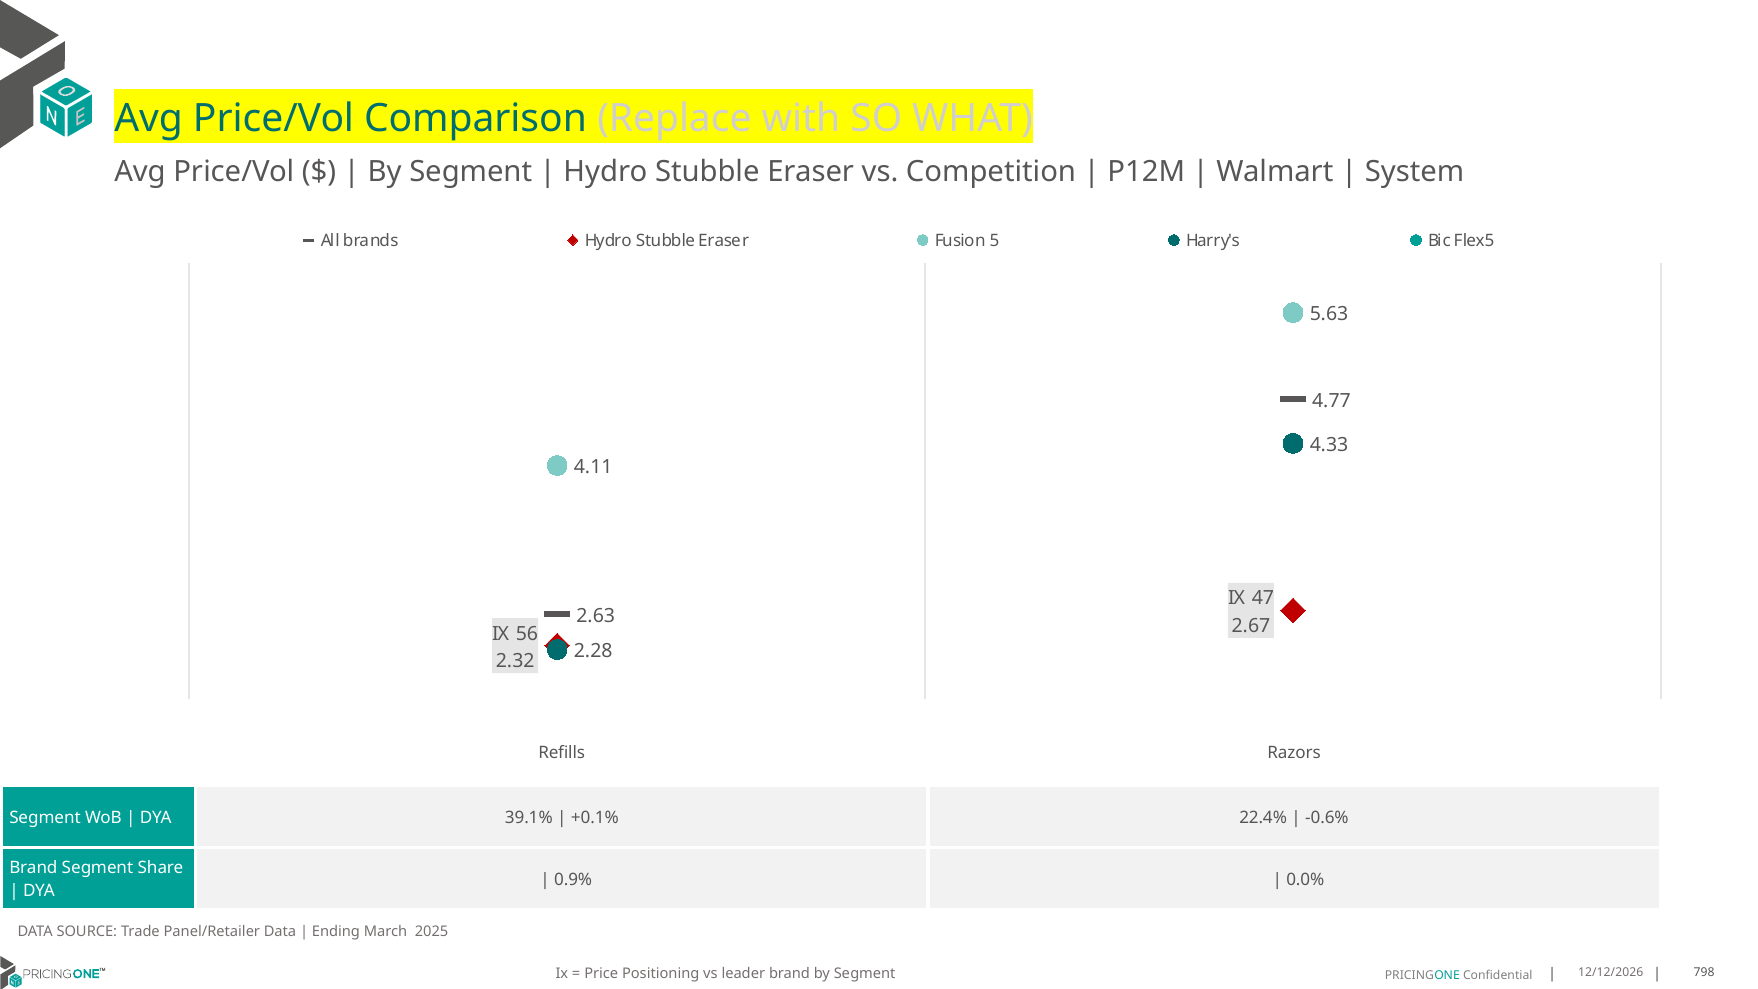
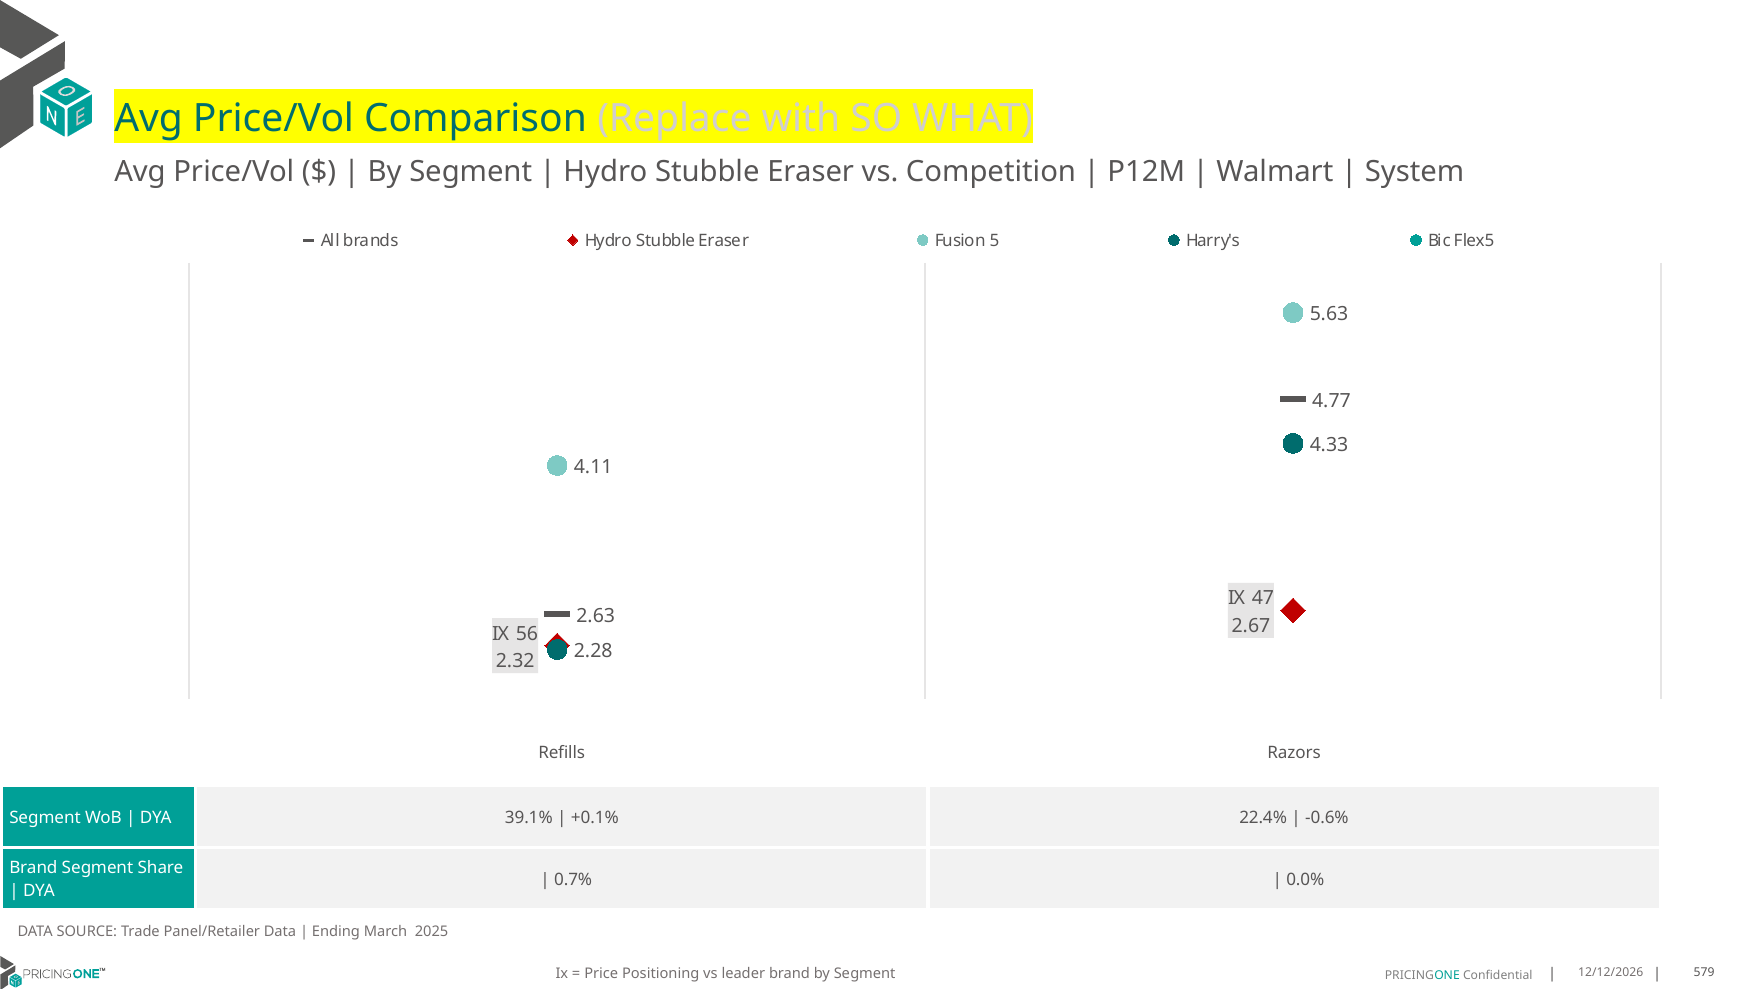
0.9%: 0.9% -> 0.7%
798: 798 -> 579
